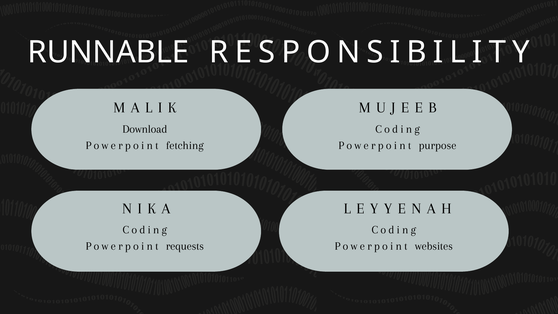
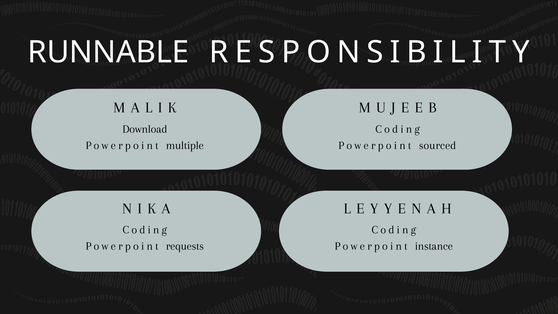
fetching: fetching -> multiple
purpose: purpose -> sourced
websites: websites -> instance
